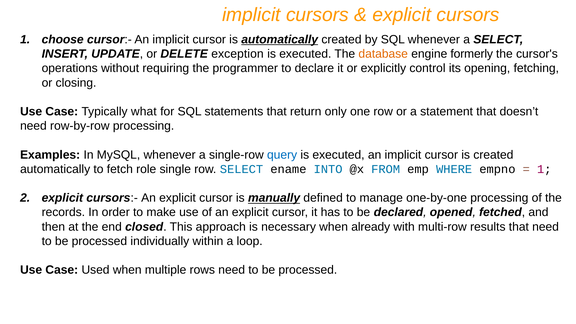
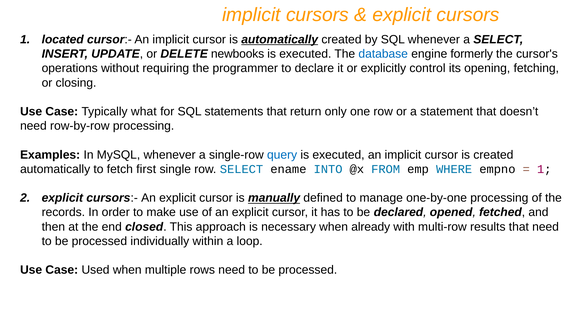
choose: choose -> located
exception: exception -> newbooks
database colour: orange -> blue
role: role -> first
